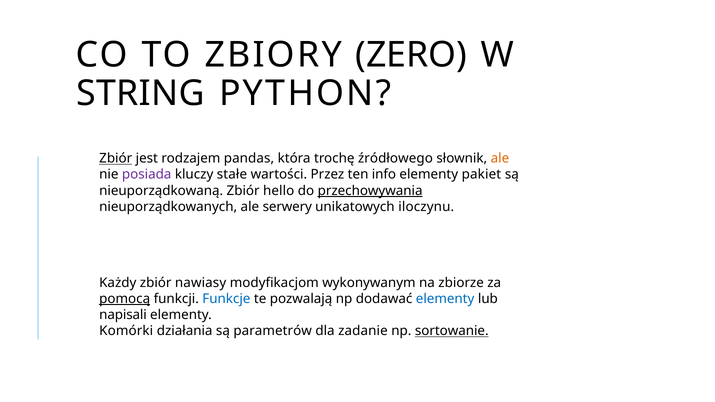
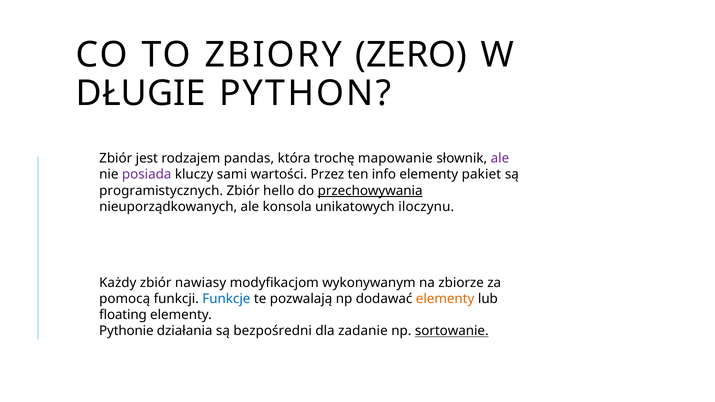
STRING: STRING -> DŁUGIE
Zbiór at (116, 159) underline: present -> none
źródłowego: źródłowego -> mapowanie
ale at (500, 159) colour: orange -> purple
stałe: stałe -> sami
nieuporządkowaną: nieuporządkowaną -> programistycznych
serwery: serwery -> konsola
pomocą underline: present -> none
elementy at (445, 299) colour: blue -> orange
napisali: napisali -> floating
Komórki: Komórki -> Pythonie
parametrów: parametrów -> bezpośredni
